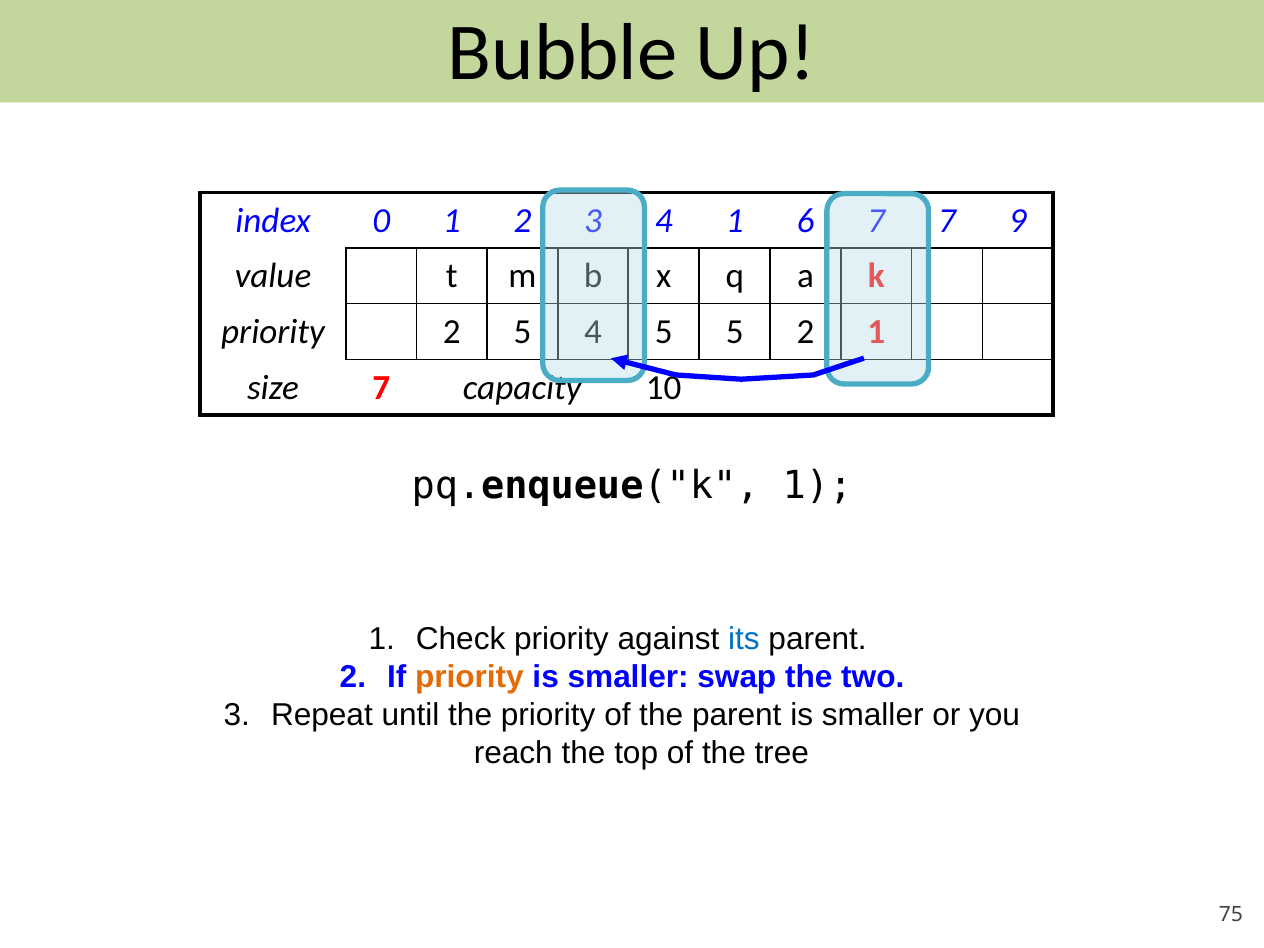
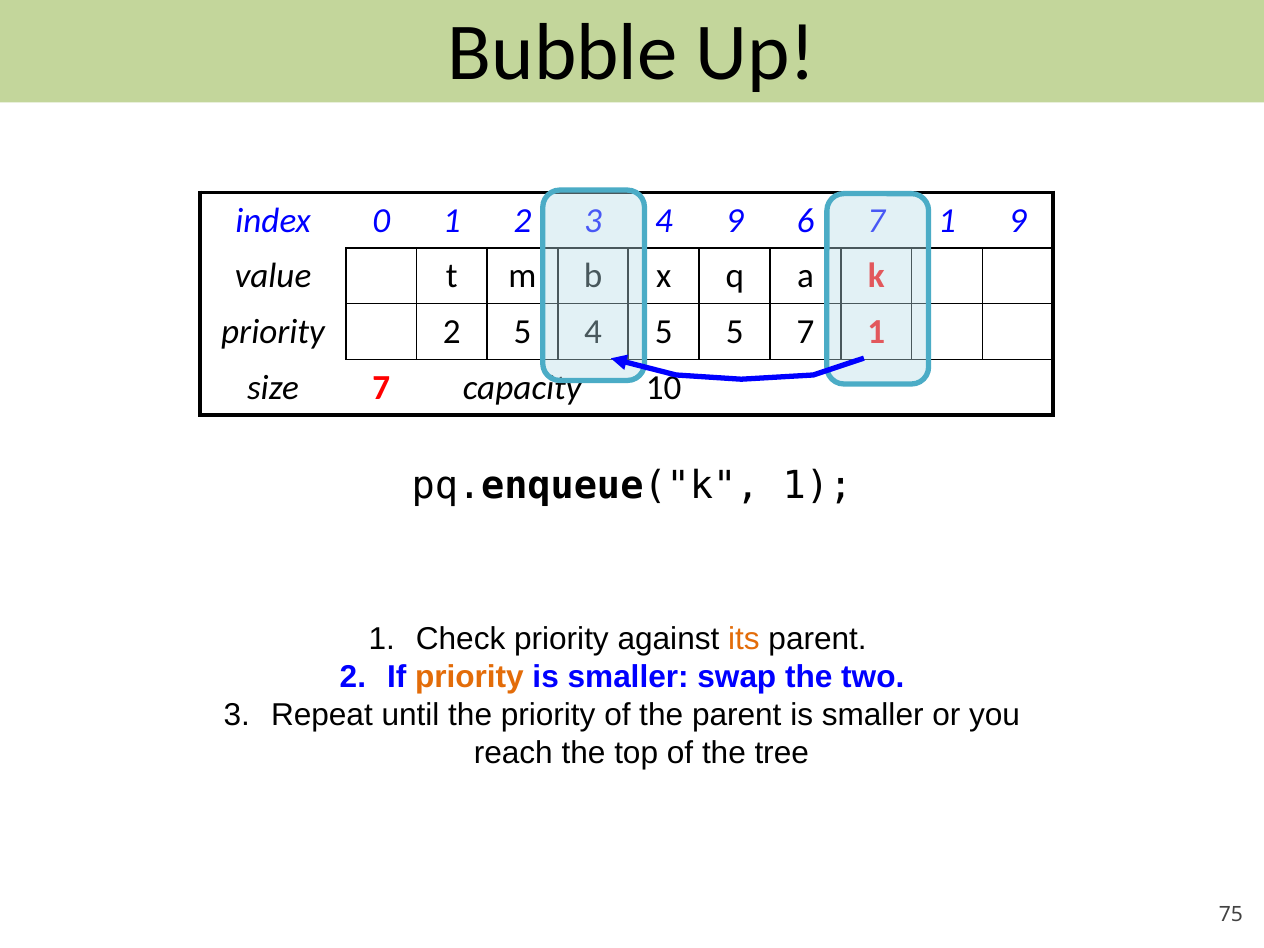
4 1: 1 -> 9
7 at (947, 220): 7 -> 1
5 2: 2 -> 7
its colour: blue -> orange
